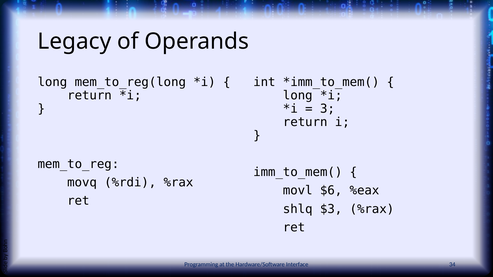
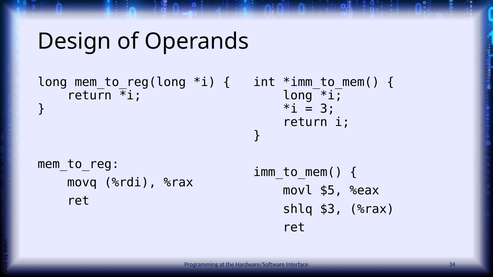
Legacy: Legacy -> Design
$6: $6 -> $5
